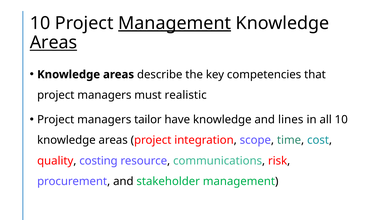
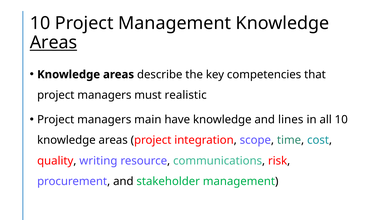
Management at (175, 23) underline: present -> none
tailor: tailor -> main
costing: costing -> writing
